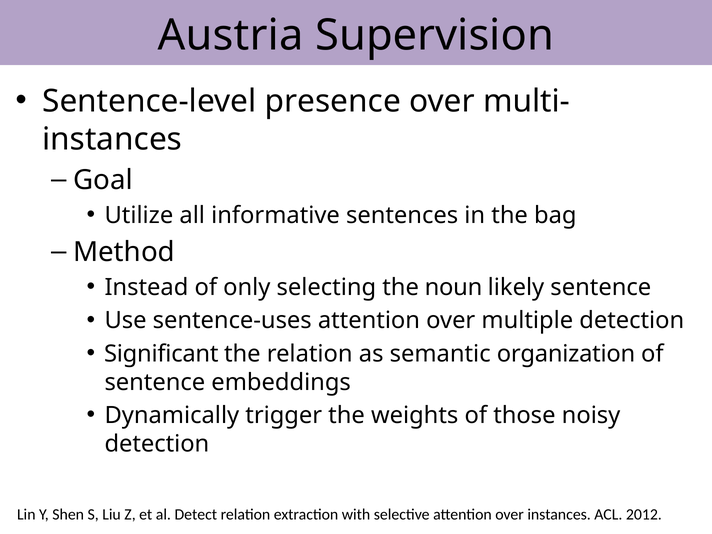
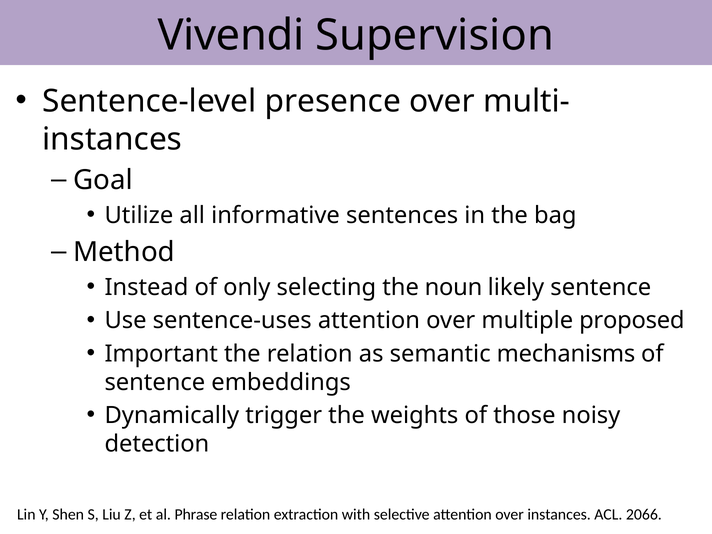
Austria: Austria -> Vivendi
multiple detection: detection -> proposed
Significant: Significant -> Important
organization: organization -> mechanisms
Detect: Detect -> Phrase
2012: 2012 -> 2066
